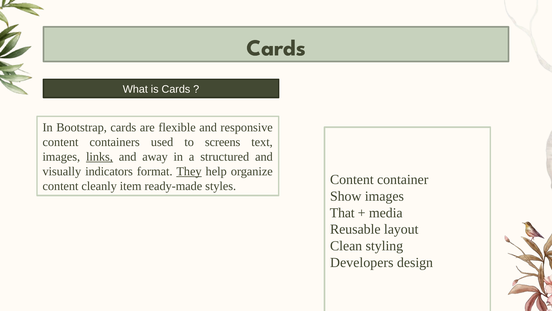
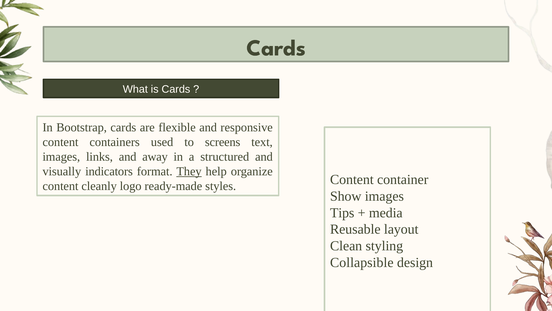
links underline: present -> none
item: item -> logo
That: That -> Tips
Developers: Developers -> Collapsible
